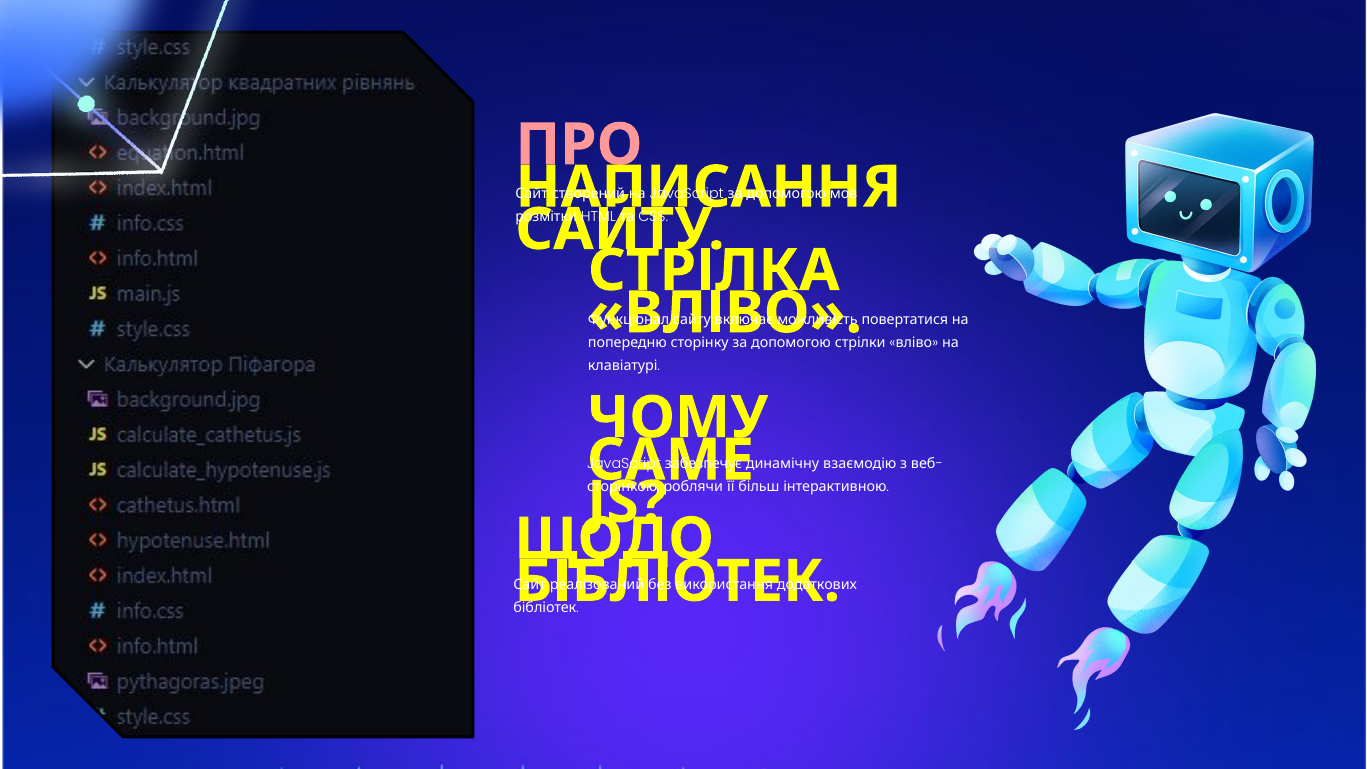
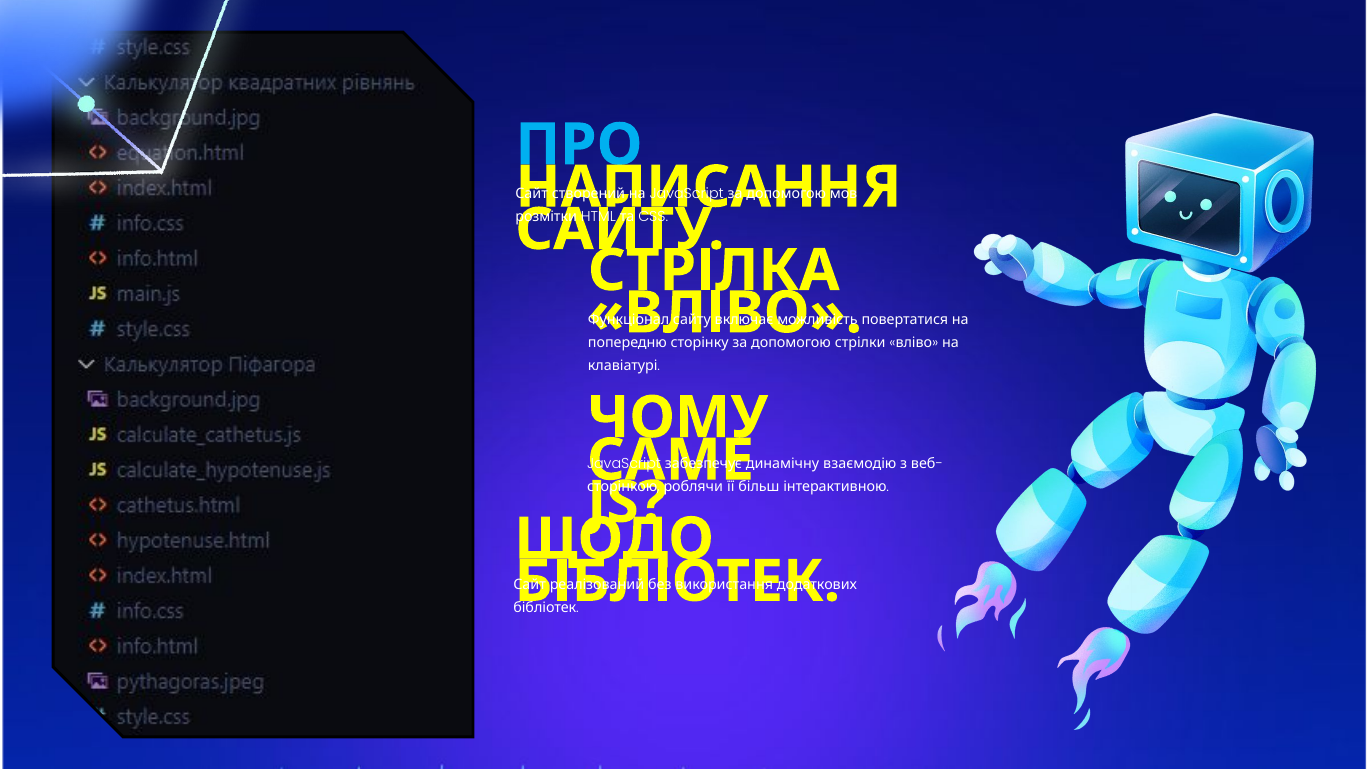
ПРО colour: pink -> light blue
